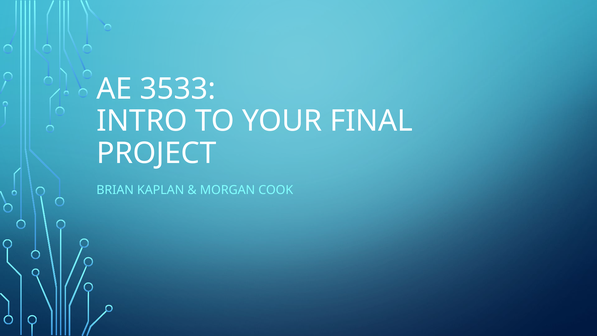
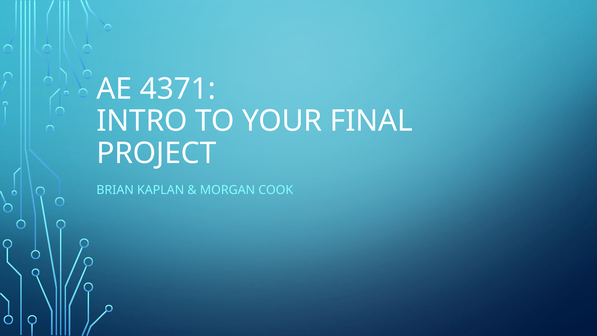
3533: 3533 -> 4371
